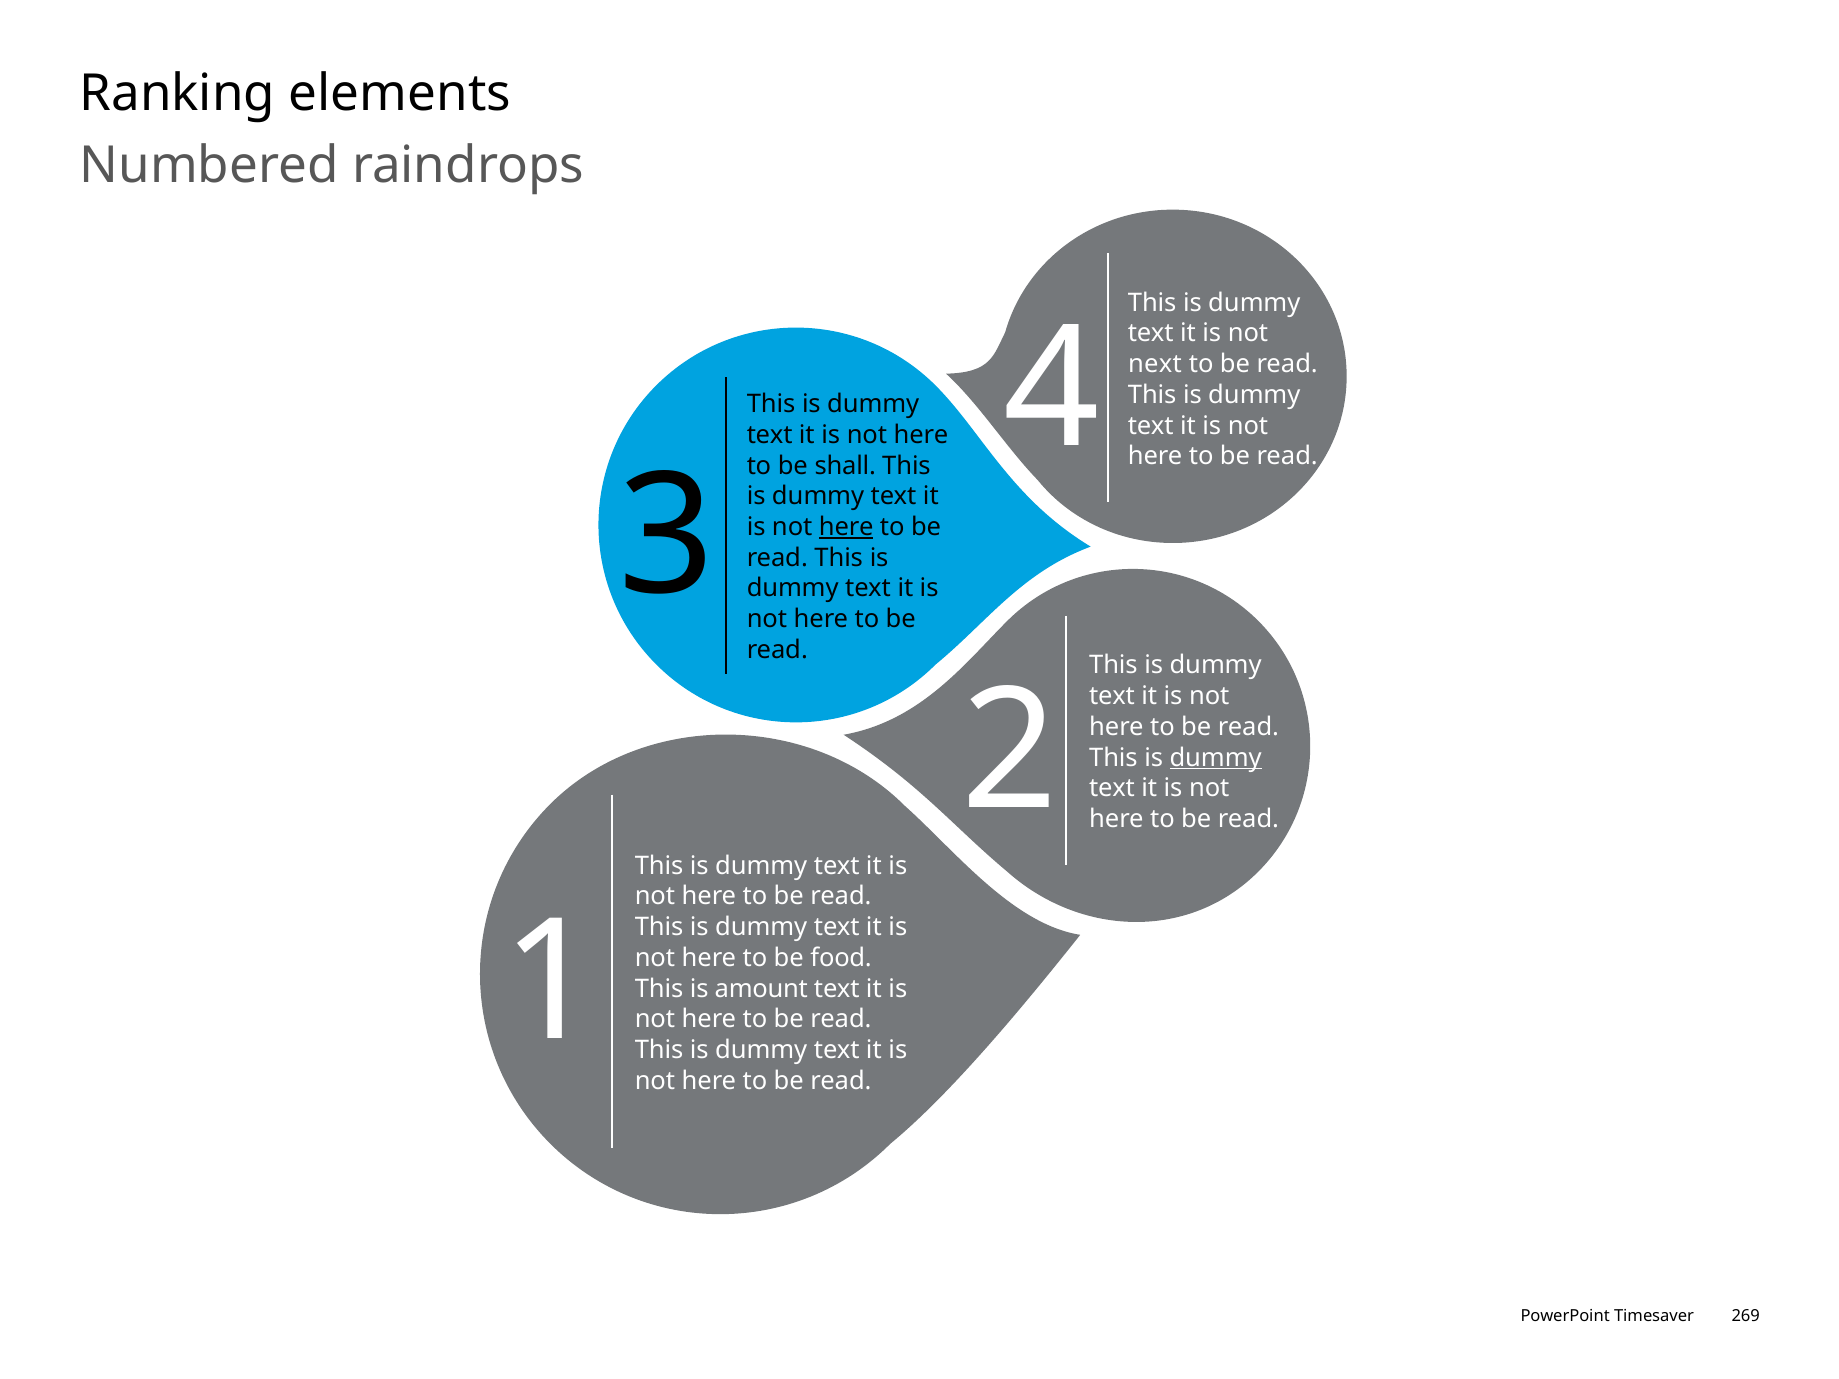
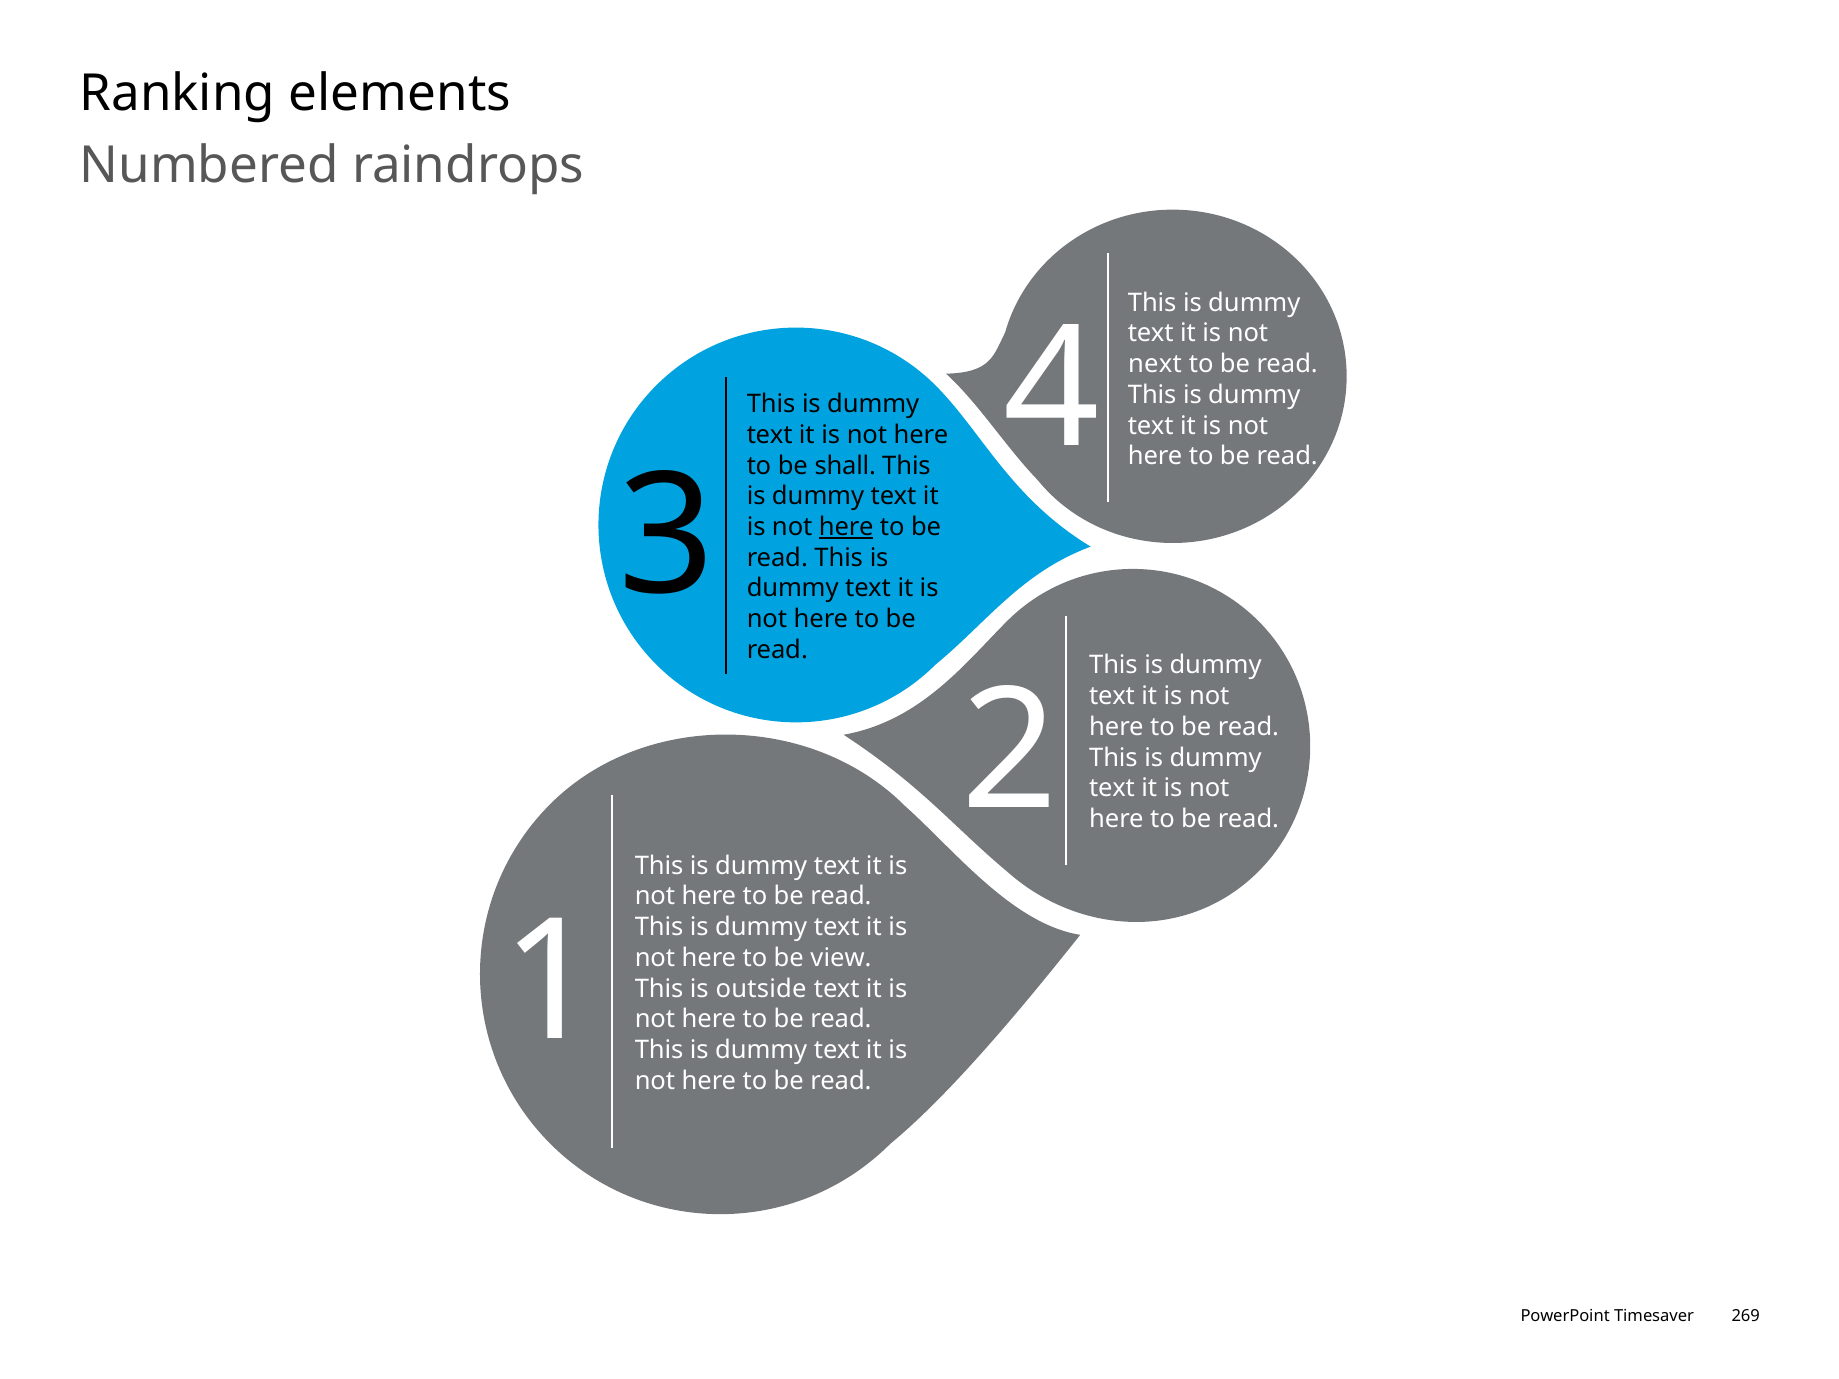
dummy at (1216, 758) underline: present -> none
food: food -> view
amount: amount -> outside
